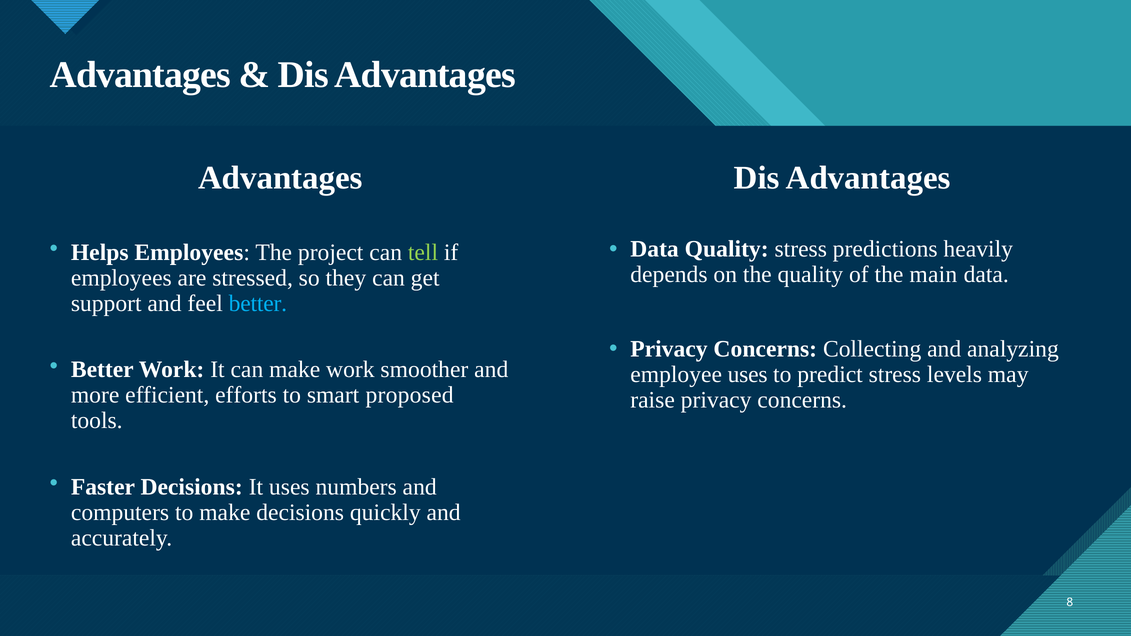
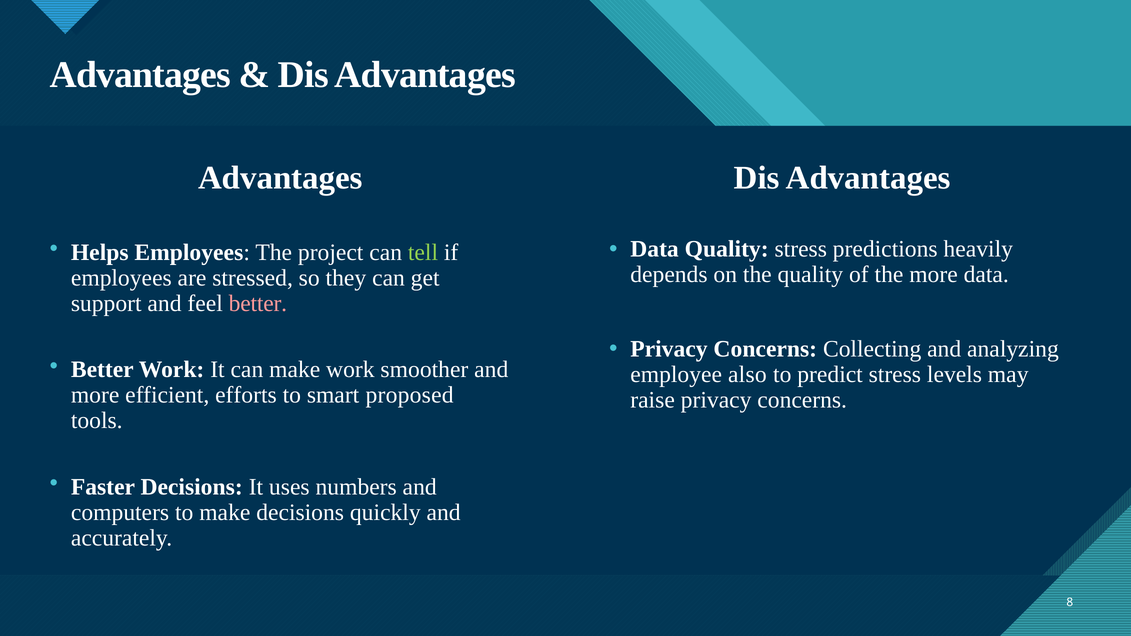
the main: main -> more
better at (258, 303) colour: light blue -> pink
employee uses: uses -> also
